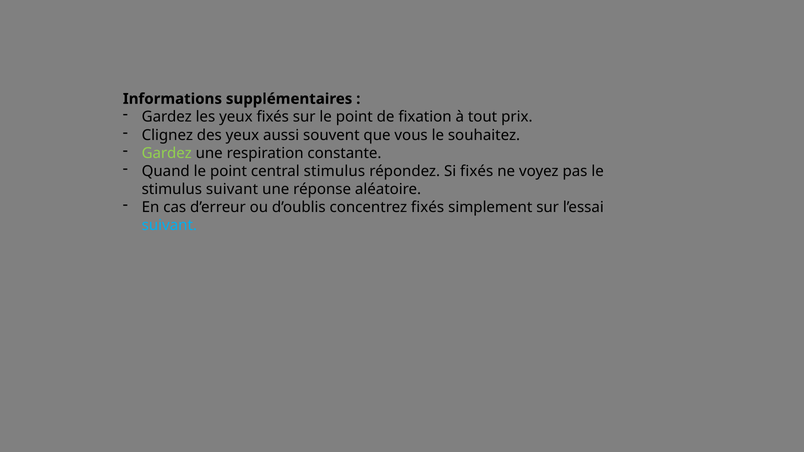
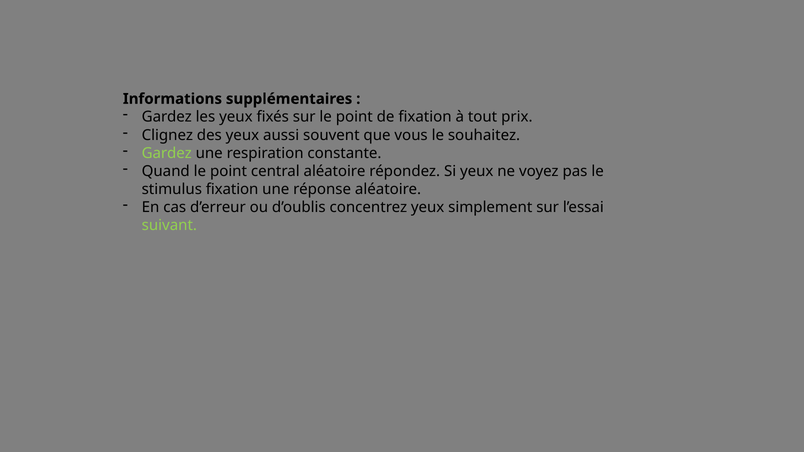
central stimulus: stimulus -> aléatoire
Si fixés: fixés -> yeux
stimulus suivant: suivant -> fixation
concentrez fixés: fixés -> yeux
suivant at (169, 226) colour: light blue -> light green
